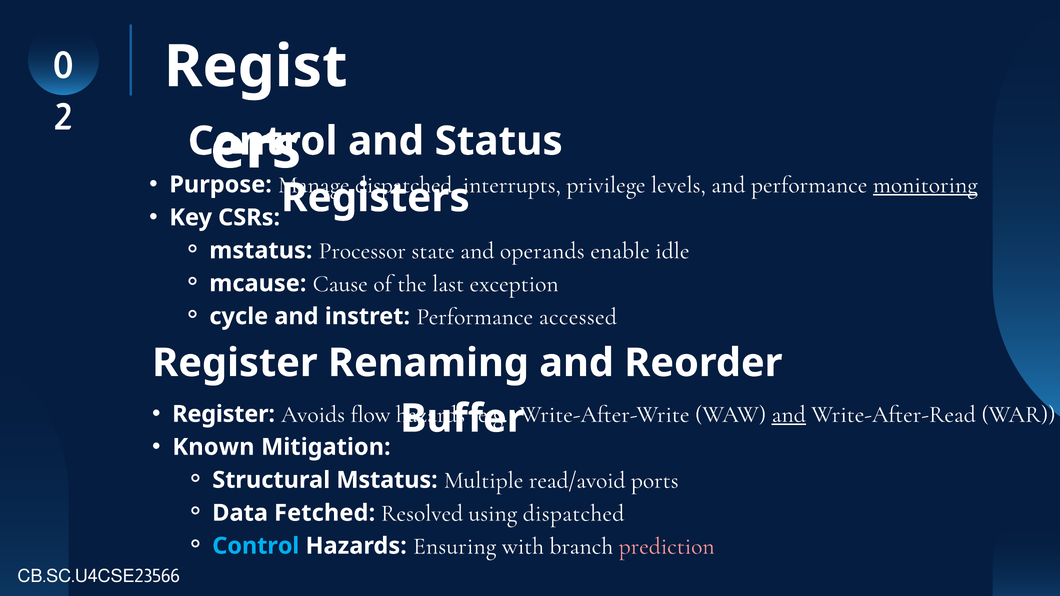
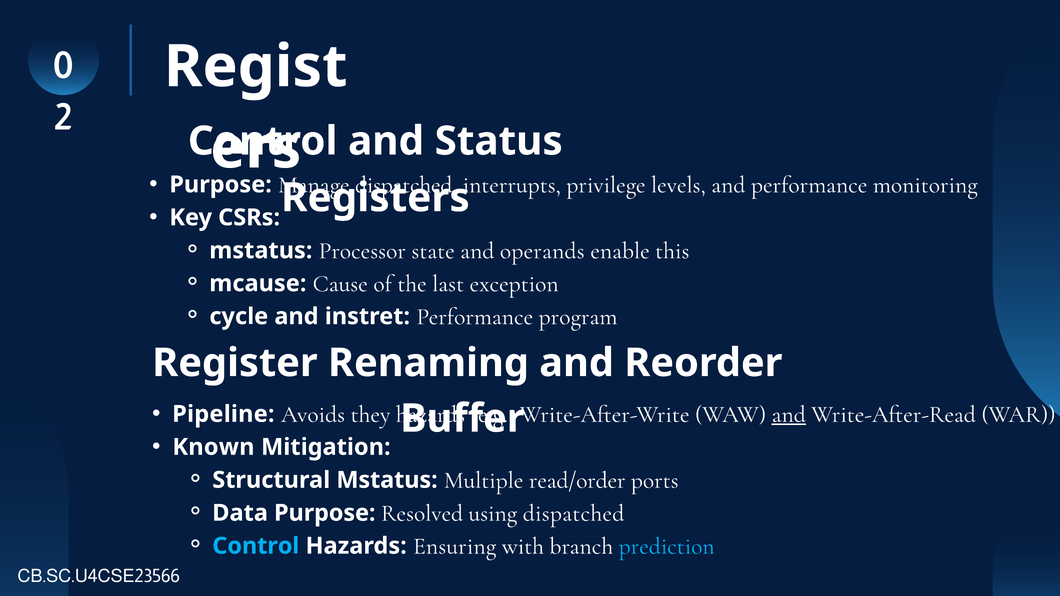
monitoring underline: present -> none
idle: idle -> this
accessed: accessed -> program
Register at (224, 414): Register -> Pipeline
flow: flow -> they
read/avoid: read/avoid -> read/order
Data Fetched: Fetched -> Purpose
prediction colour: pink -> light blue
